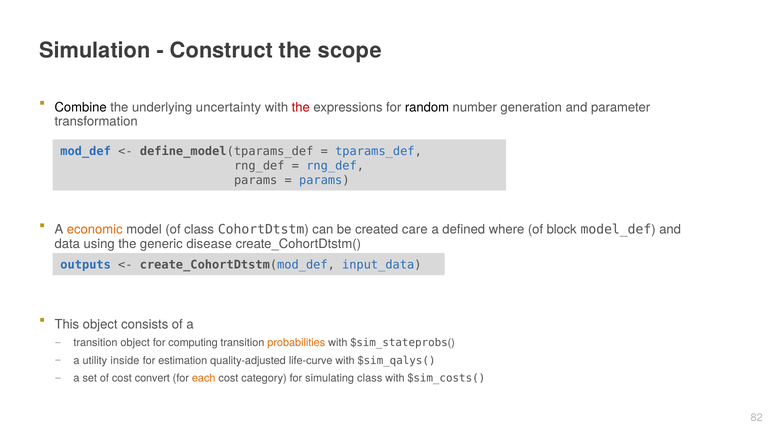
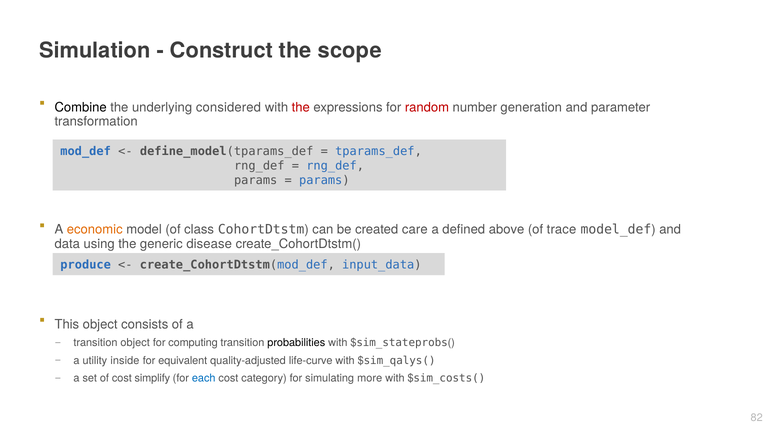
uncertainty: uncertainty -> considered
random colour: black -> red
where: where -> above
block: block -> trace
outputs: outputs -> produce
probabilities colour: orange -> black
estimation: estimation -> equivalent
convert: convert -> simplify
each colour: orange -> blue
simulating class: class -> more
